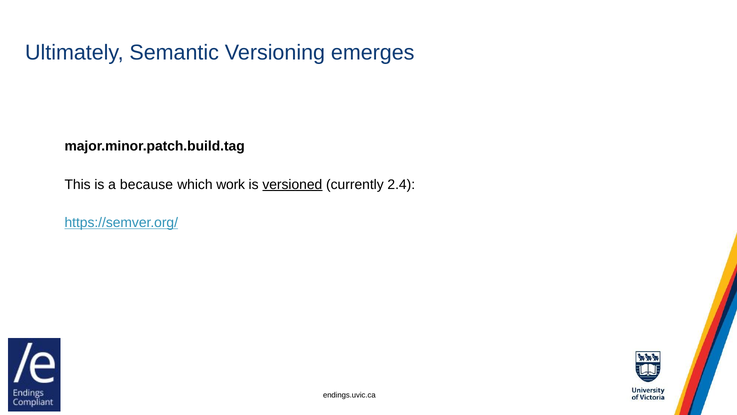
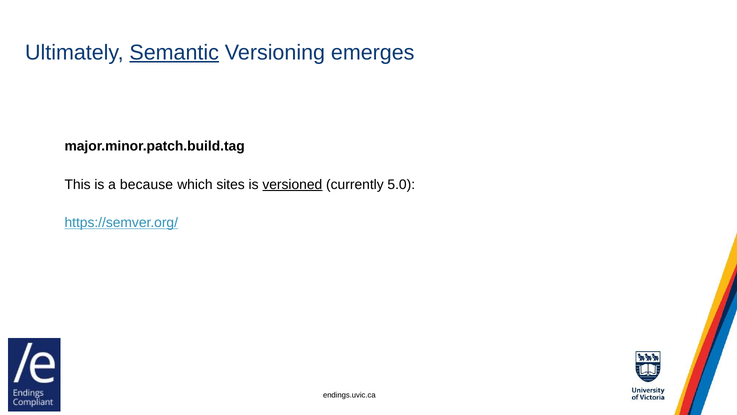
Semantic underline: none -> present
work: work -> sites
2.4: 2.4 -> 5.0
